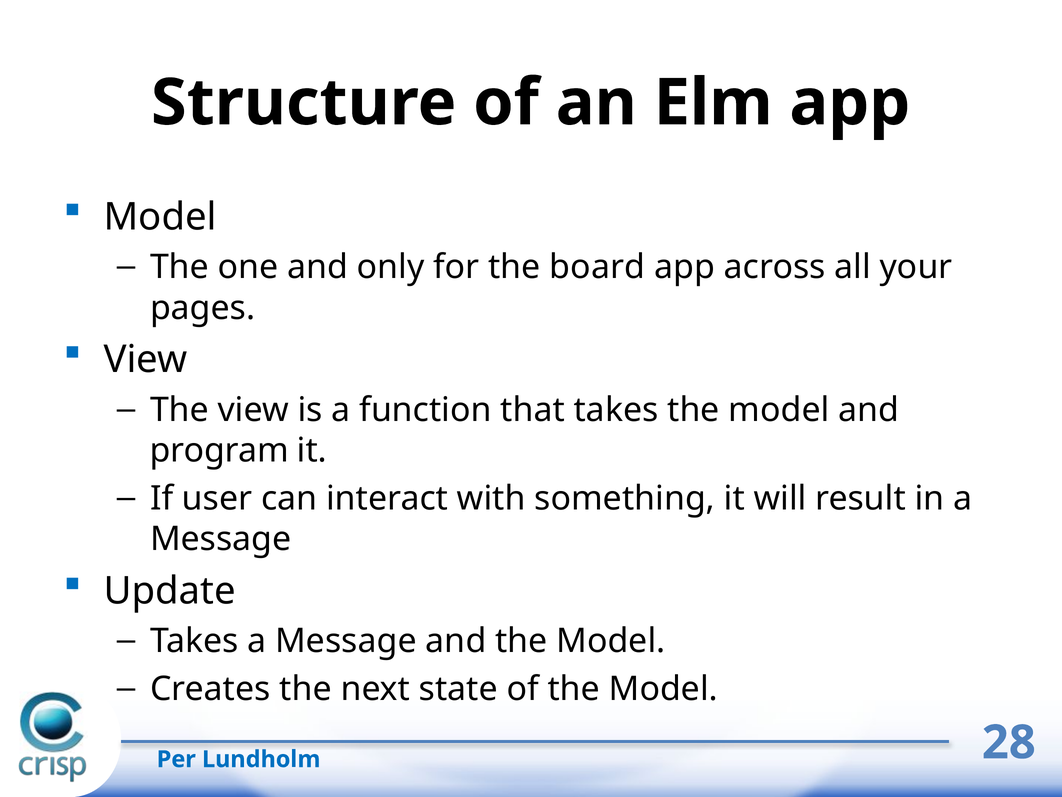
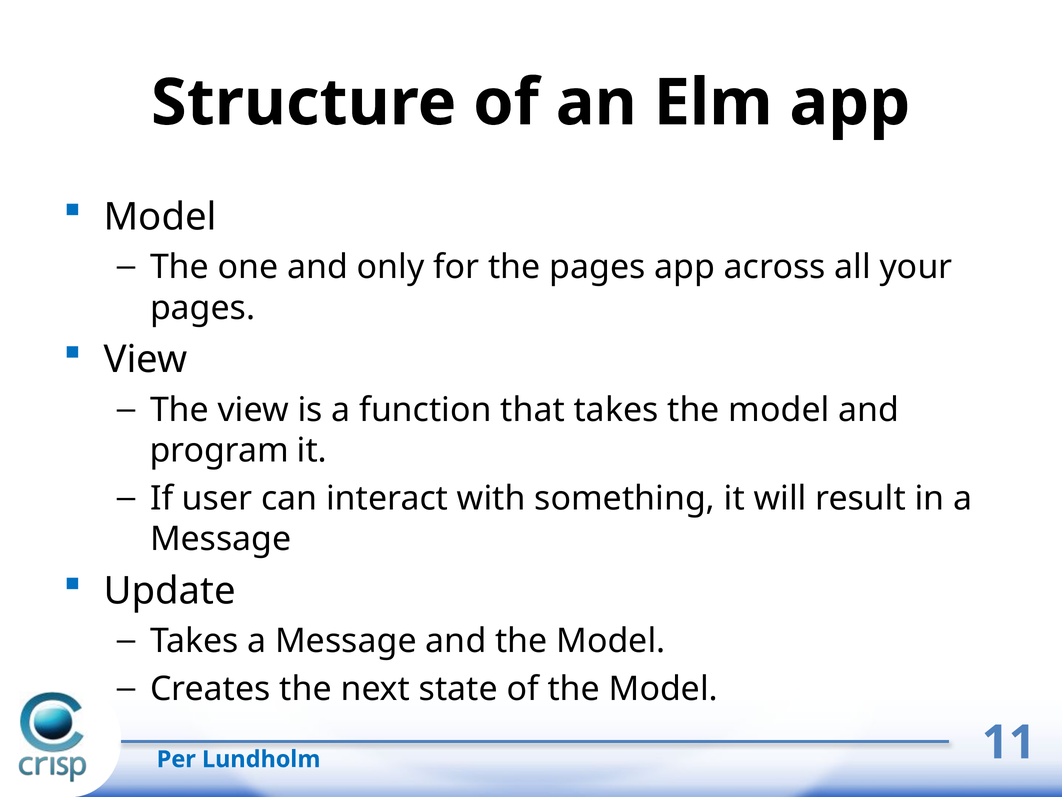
the board: board -> pages
28: 28 -> 11
